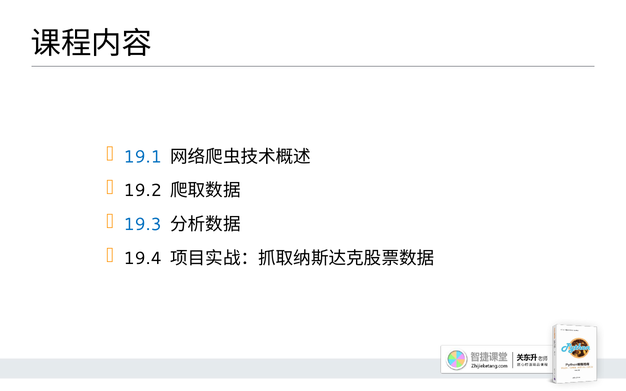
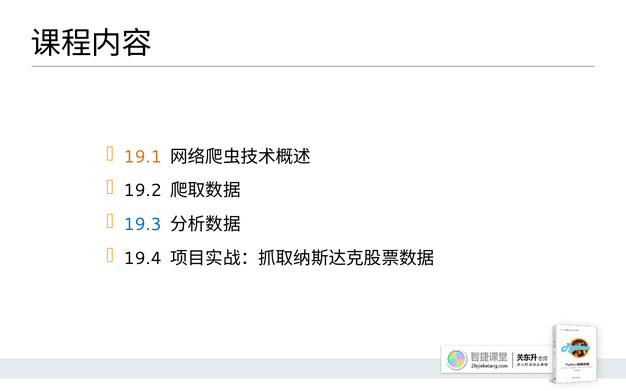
19.1 colour: blue -> orange
